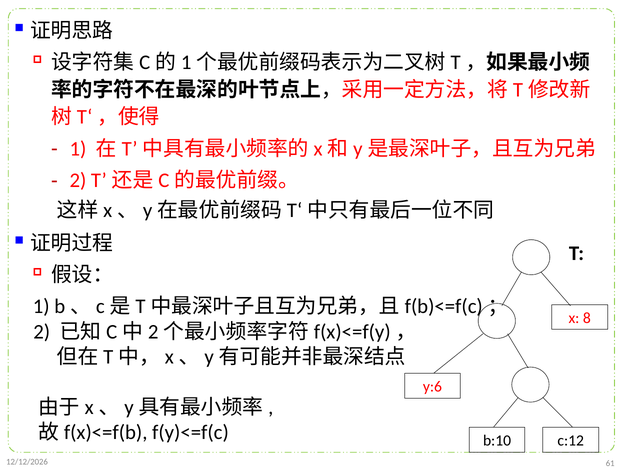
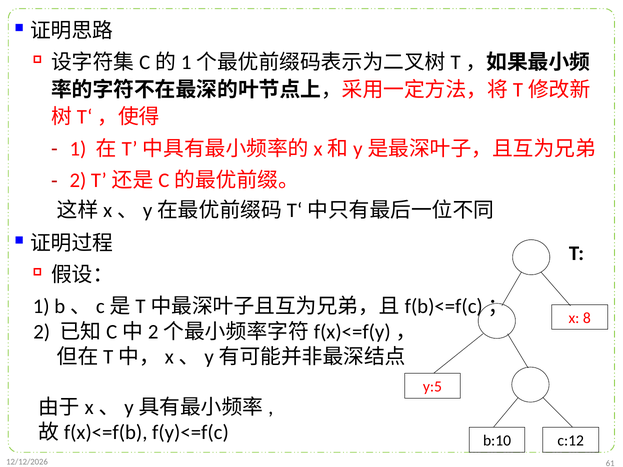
y:6: y:6 -> y:5
